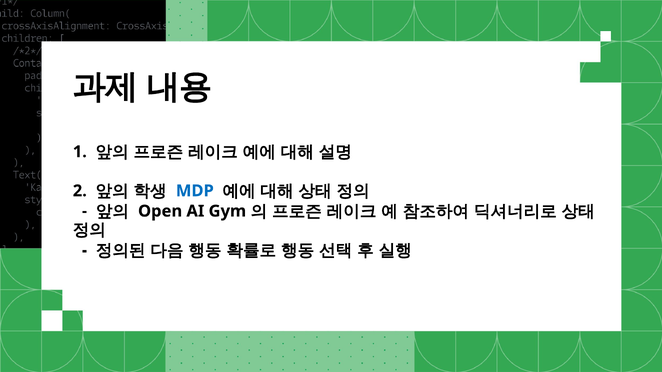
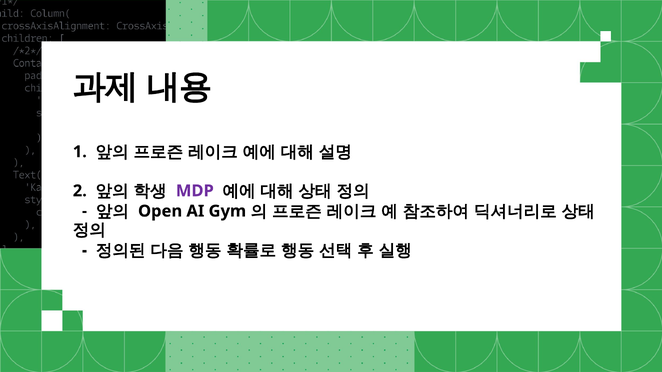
MDP colour: blue -> purple
